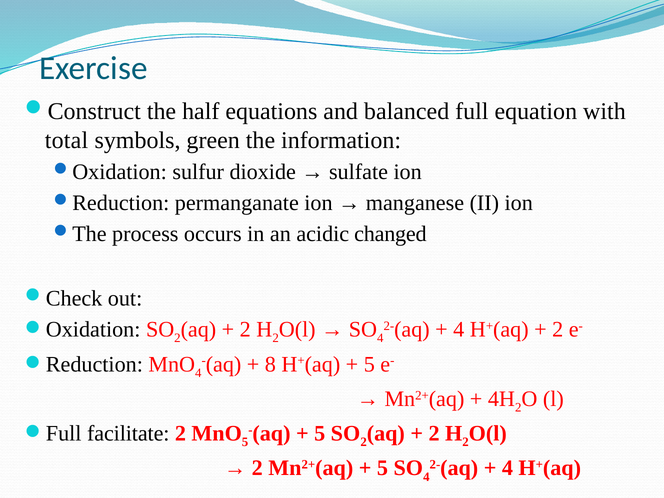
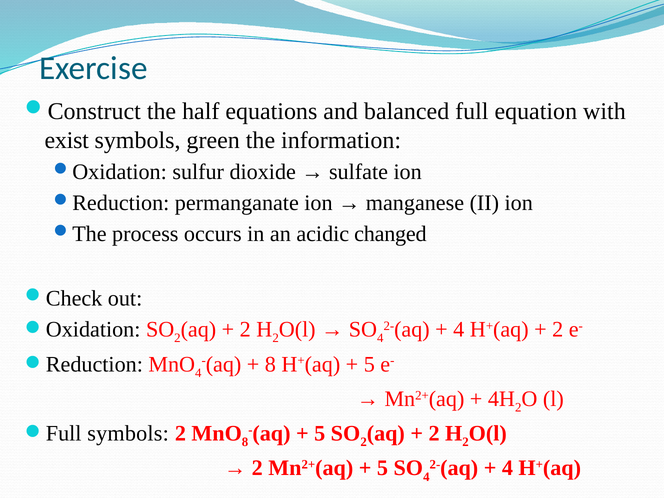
total: total -> exist
facilitate at (128, 434): facilitate -> symbols
5 at (245, 442): 5 -> 8
